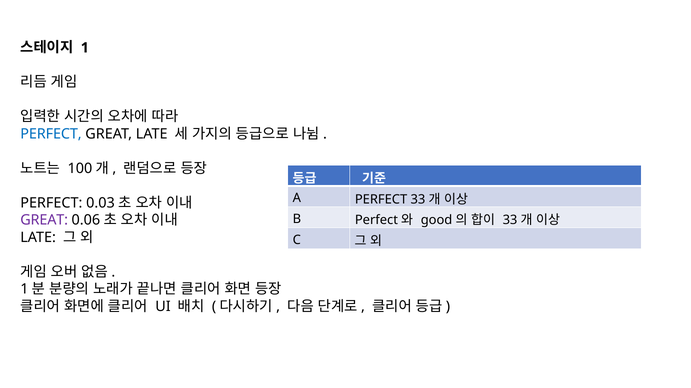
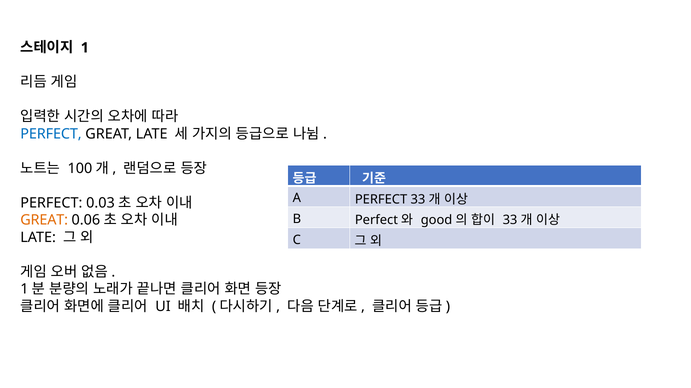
GREAT at (44, 221) colour: purple -> orange
